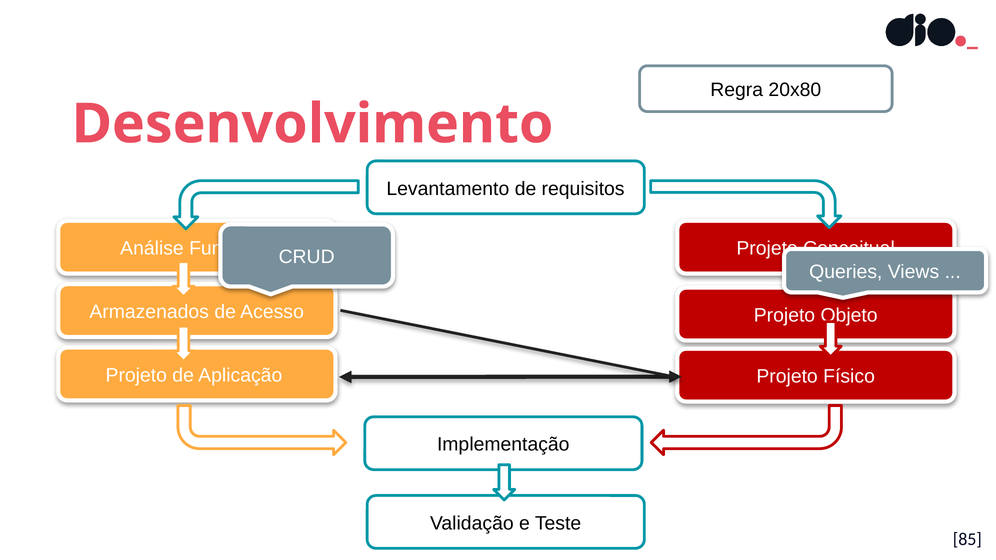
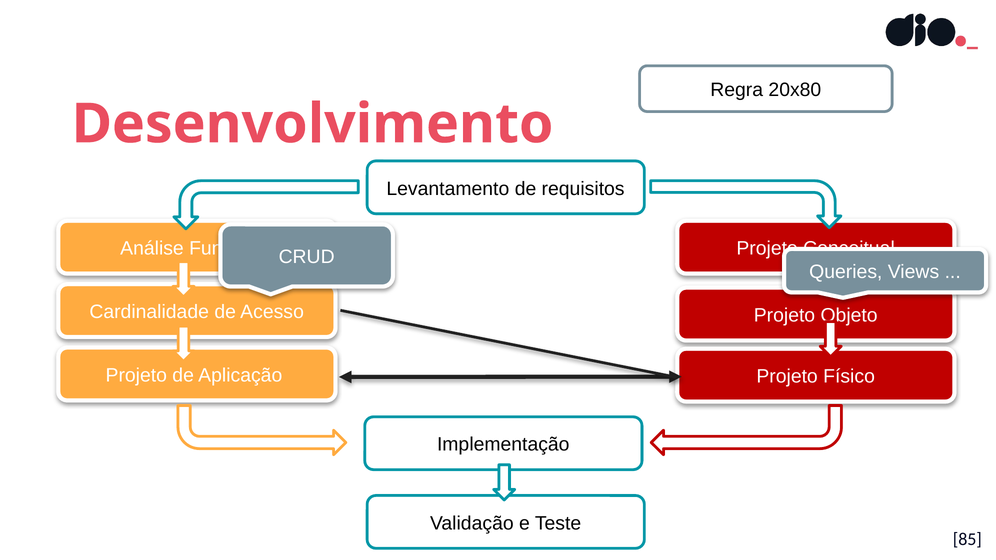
Armazenados: Armazenados -> Cardinalidade
